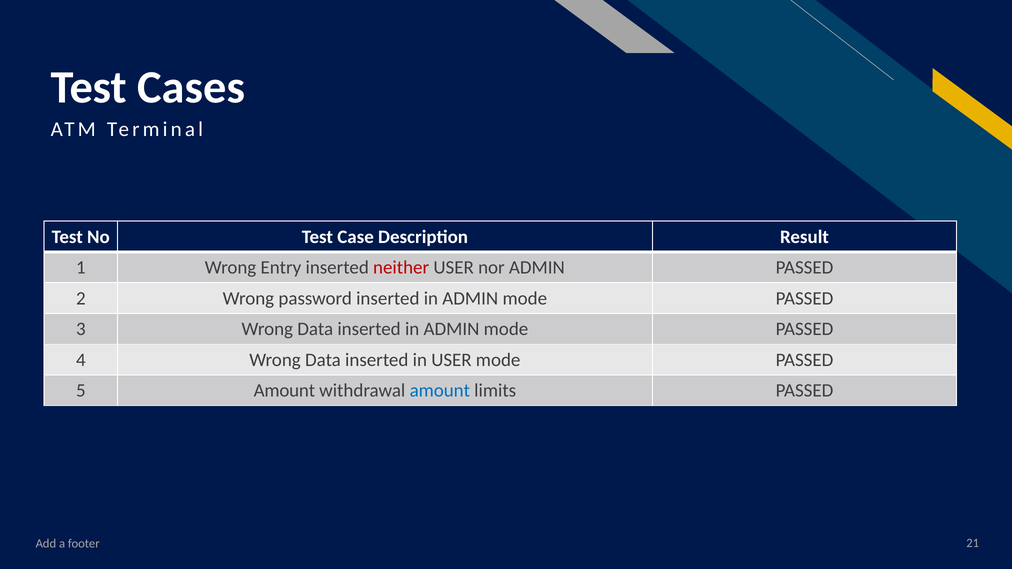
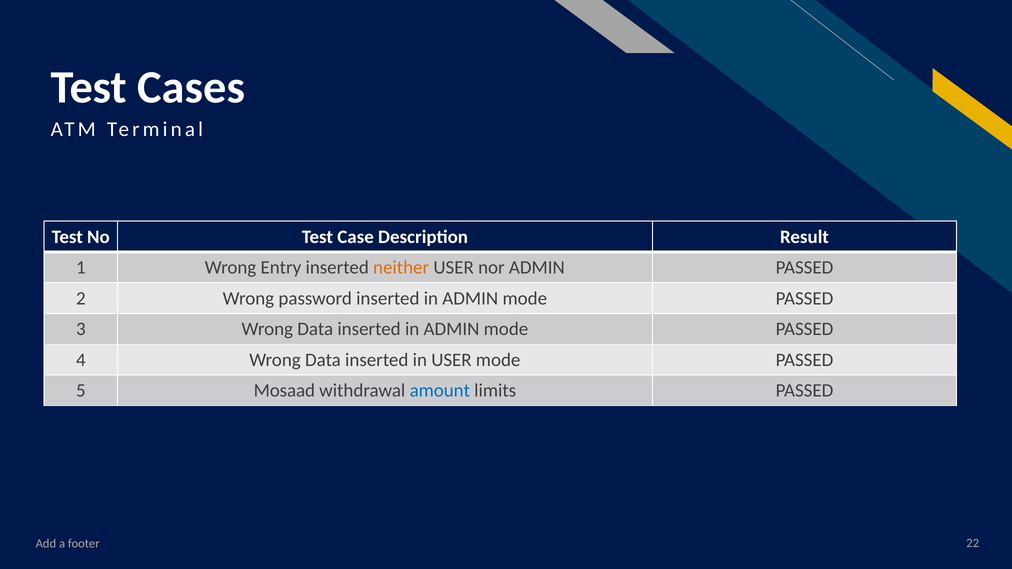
neither colour: red -> orange
5 Amount: Amount -> Mosaad
21: 21 -> 22
